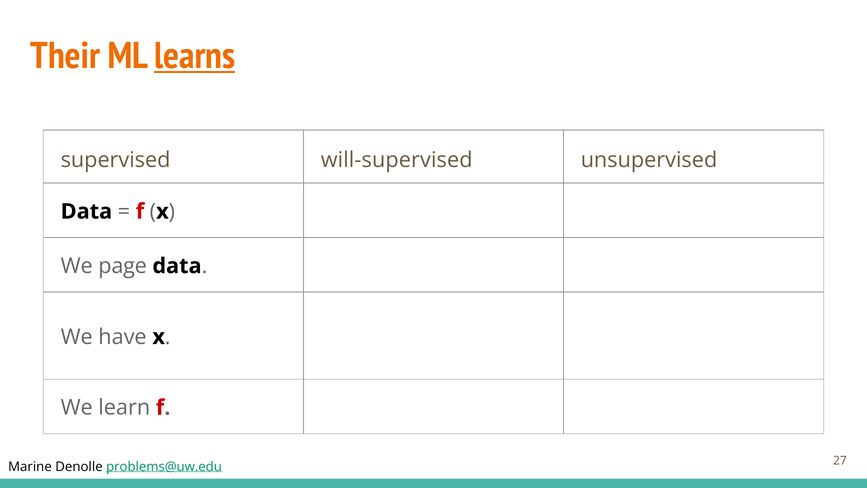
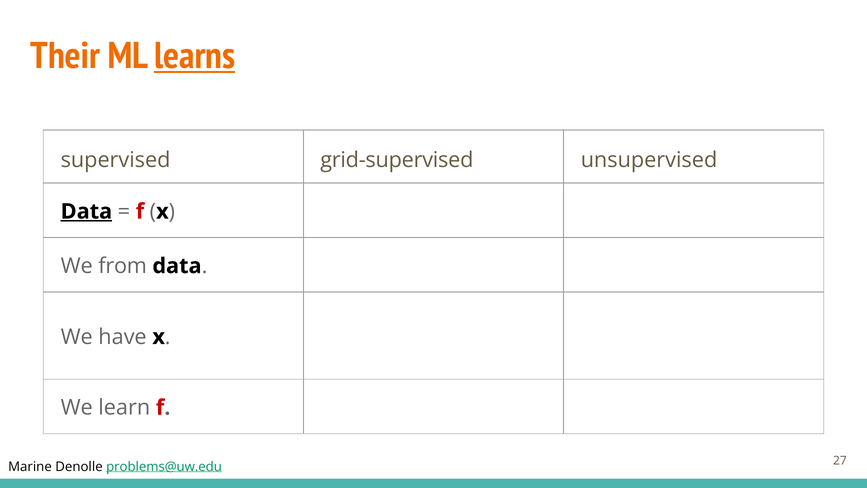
will-supervised: will-supervised -> grid-supervised
Data at (86, 211) underline: none -> present
page: page -> from
